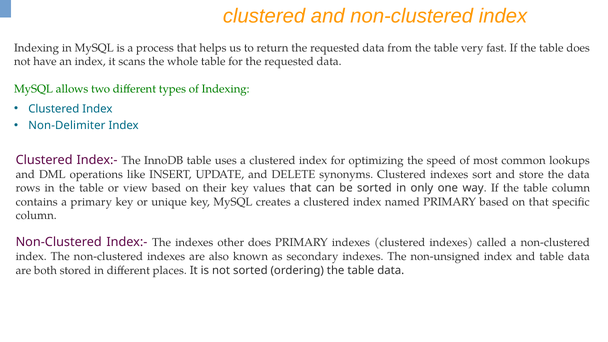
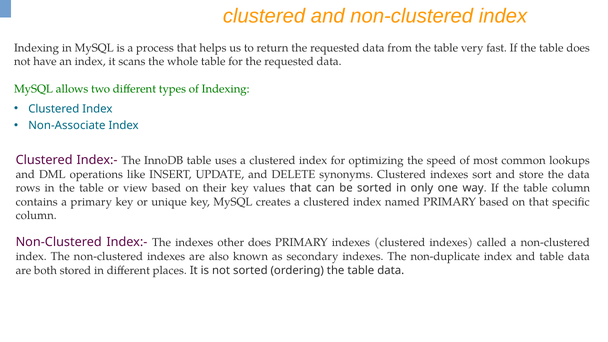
Non-Delimiter: Non-Delimiter -> Non-Associate
non-unsigned: non-unsigned -> non-duplicate
